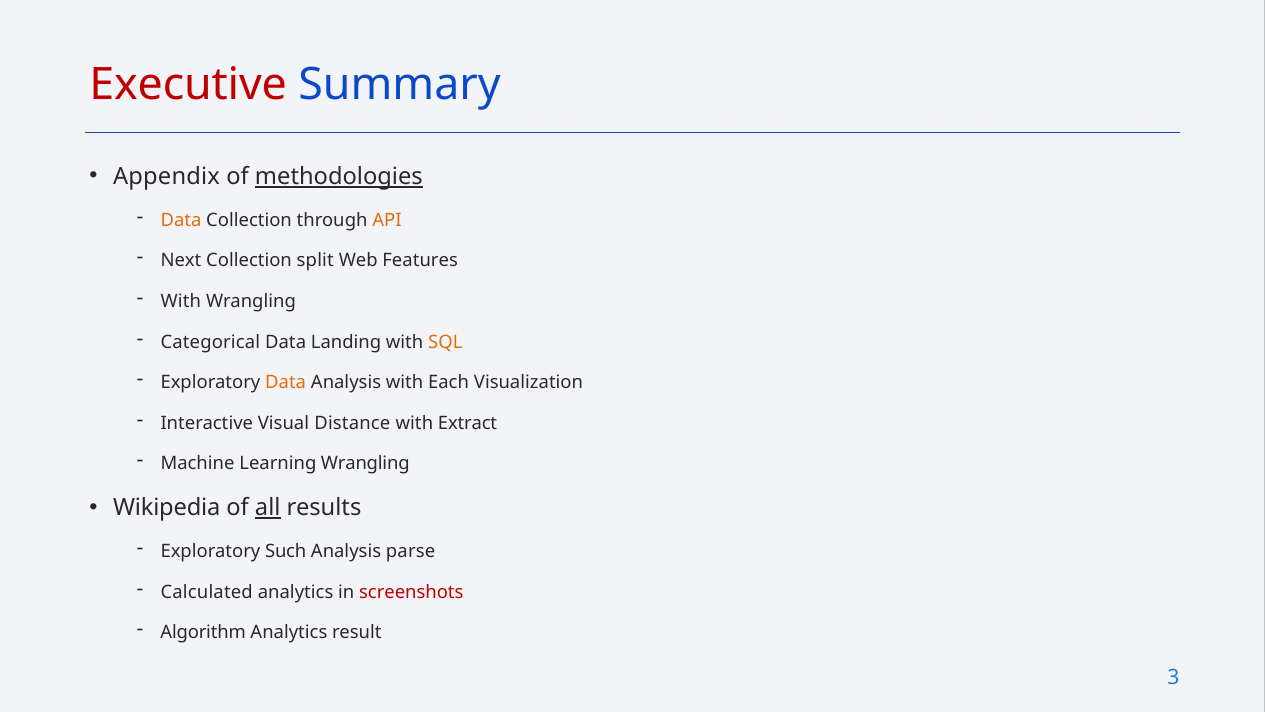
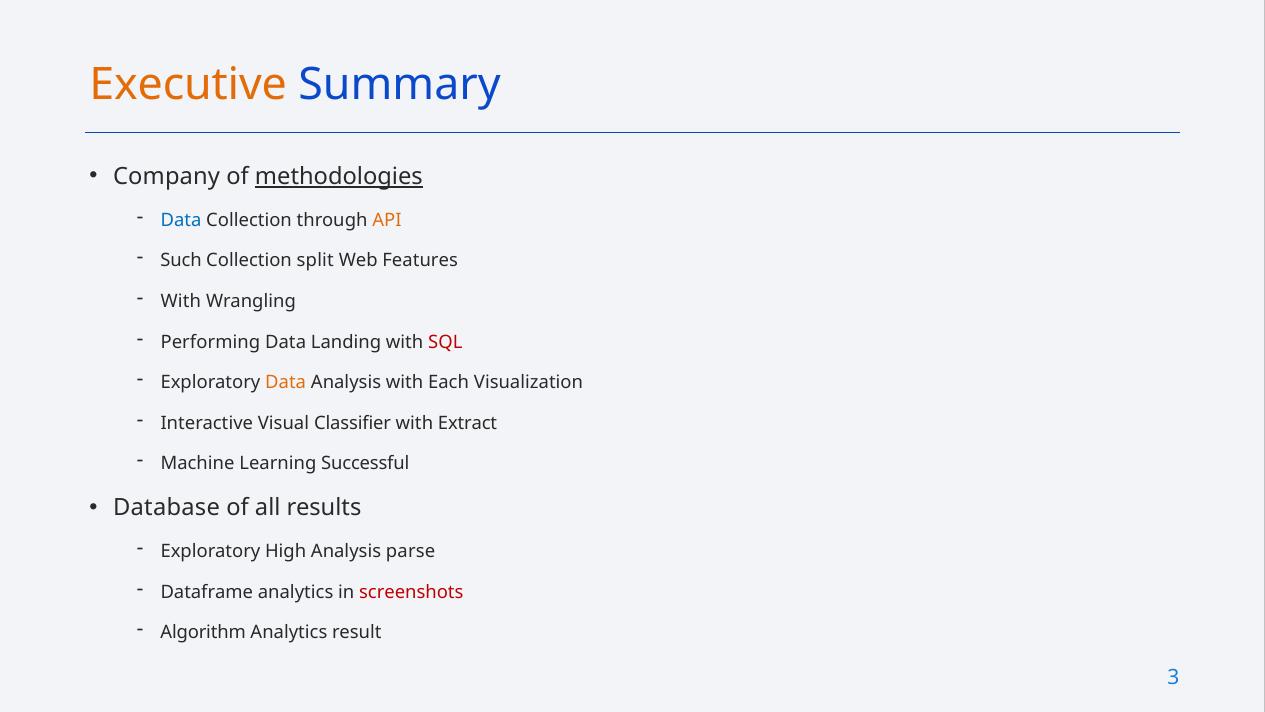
Executive colour: red -> orange
Appendix: Appendix -> Company
Data at (181, 220) colour: orange -> blue
Next: Next -> Such
Categorical: Categorical -> Performing
SQL colour: orange -> red
Distance: Distance -> Classifier
Learning Wrangling: Wrangling -> Successful
Wikipedia: Wikipedia -> Database
all underline: present -> none
Such: Such -> High
Calculated: Calculated -> Dataframe
